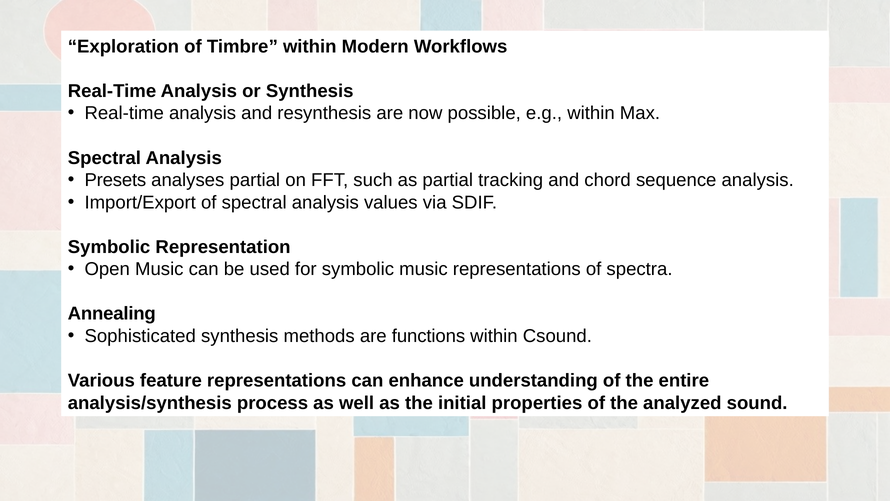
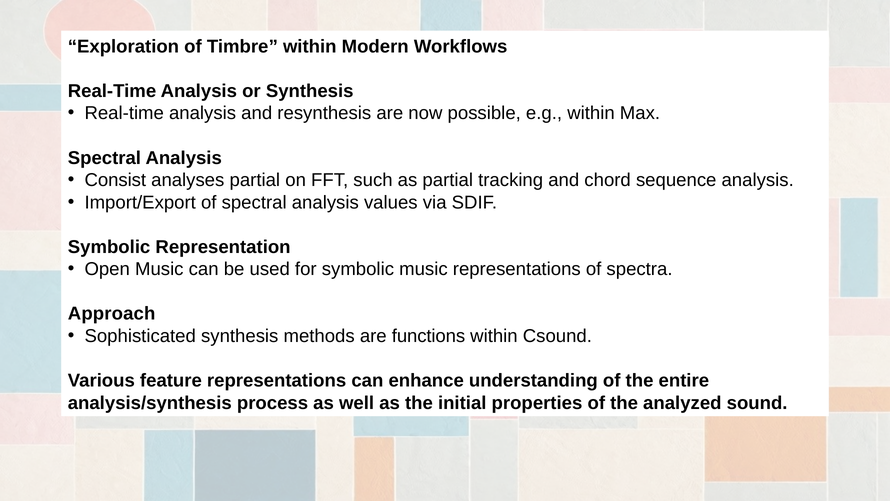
Presets: Presets -> Consist
Annealing: Annealing -> Approach
